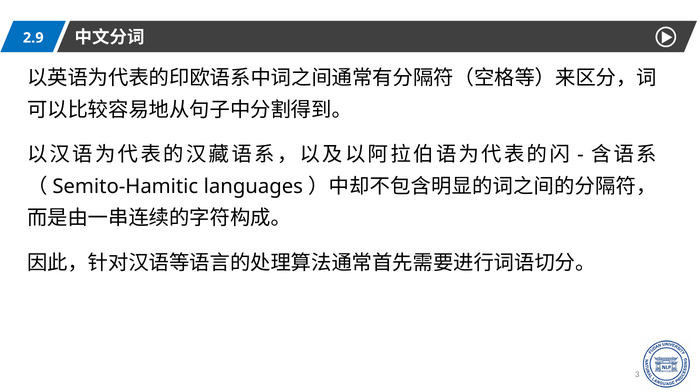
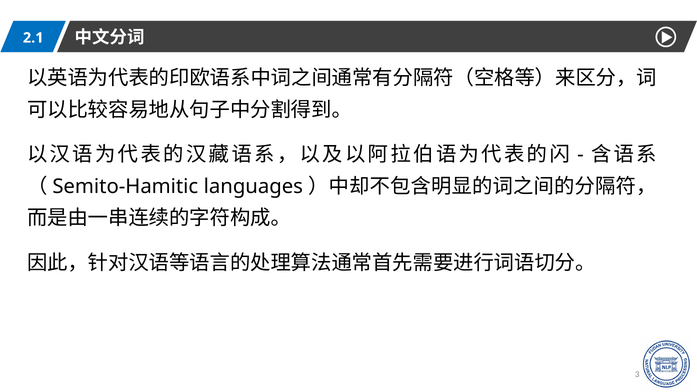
2.9: 2.9 -> 2.1
